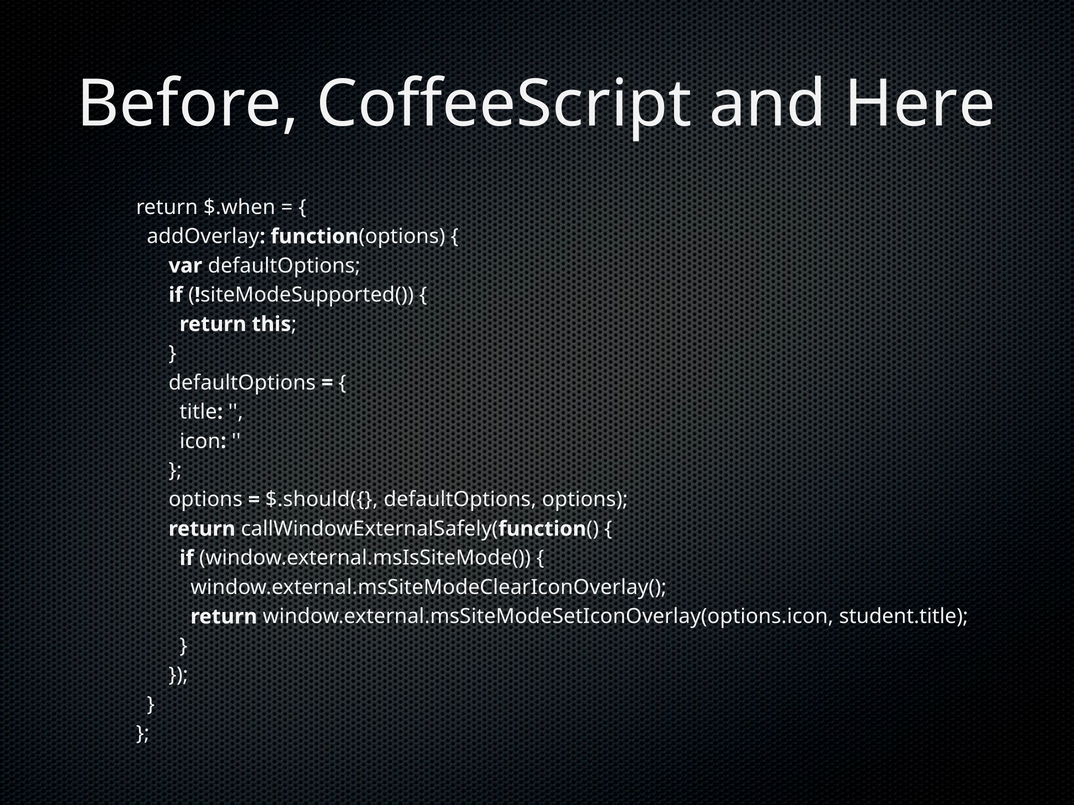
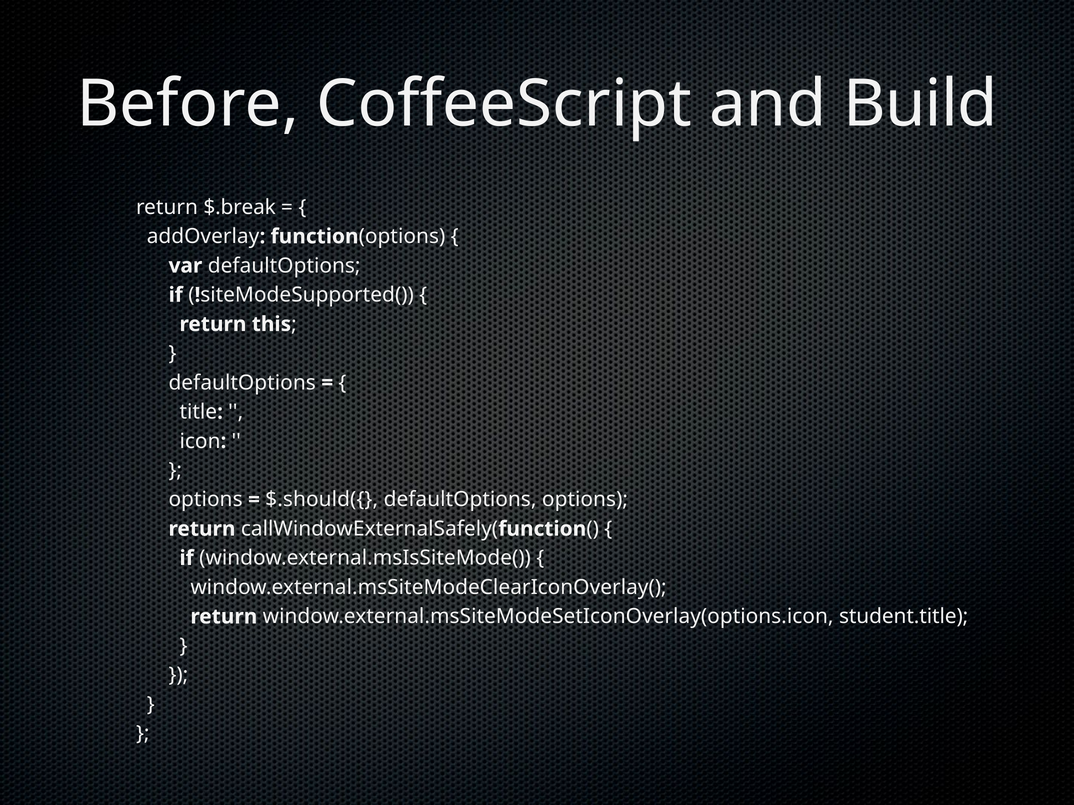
Here: Here -> Build
$.when: $.when -> $.break
